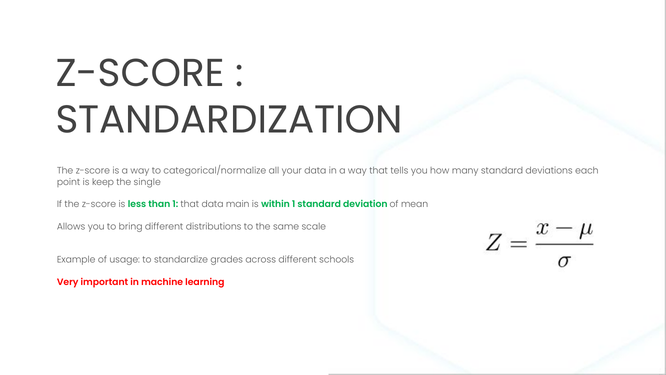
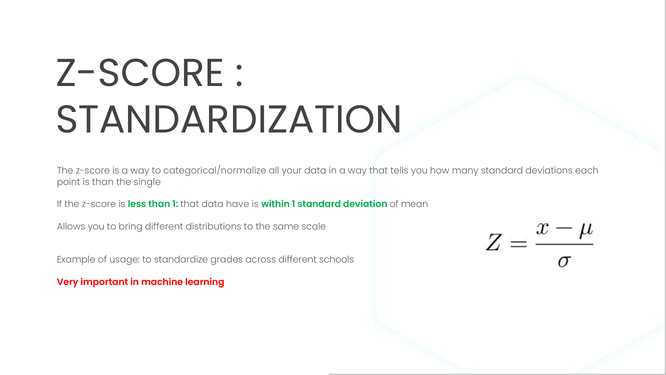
is keep: keep -> than
main: main -> have
